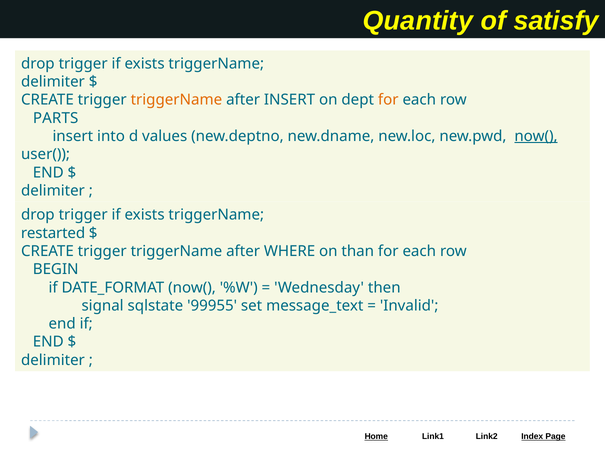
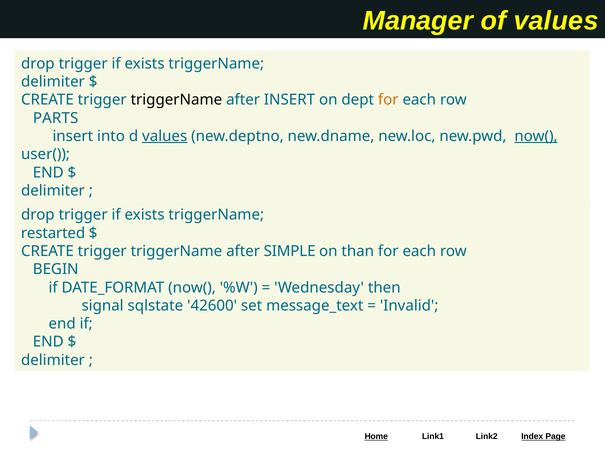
Quantity: Quantity -> Manager
of satisfy: satisfy -> values
triggerName at (176, 100) colour: orange -> black
values at (165, 136) underline: none -> present
WHERE: WHERE -> SIMPLE
99955: 99955 -> 42600
